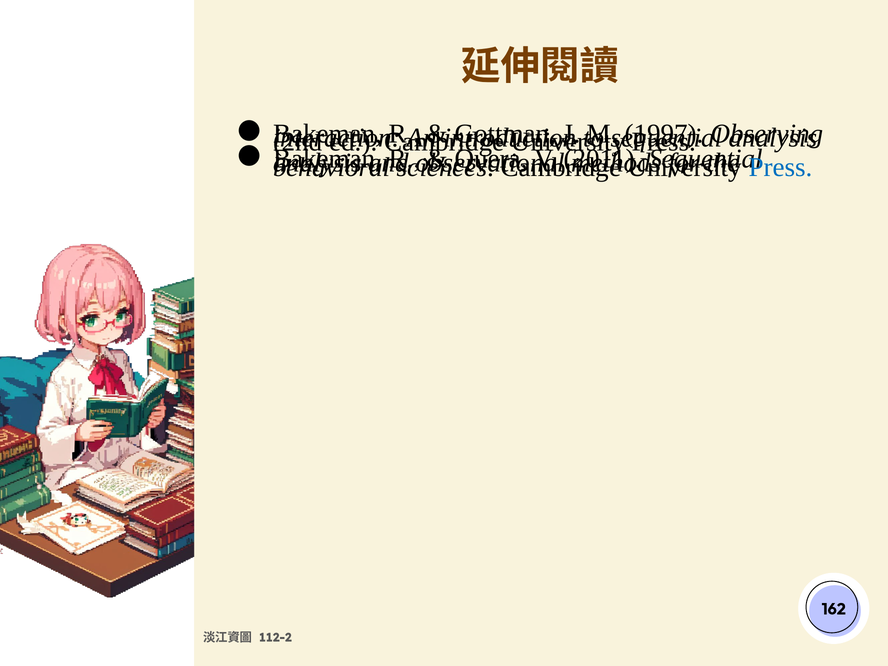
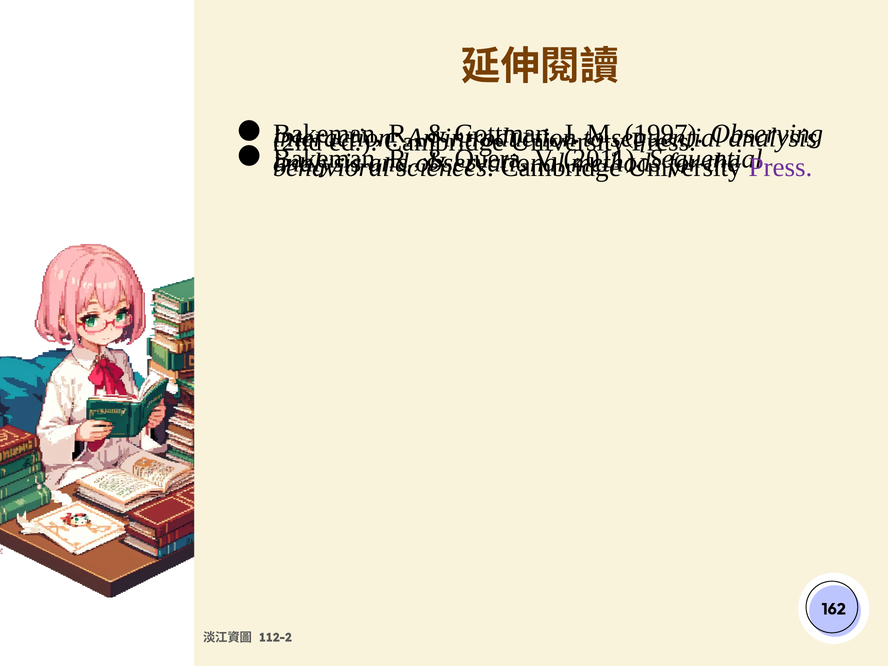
Press at (781, 167) colour: blue -> purple
